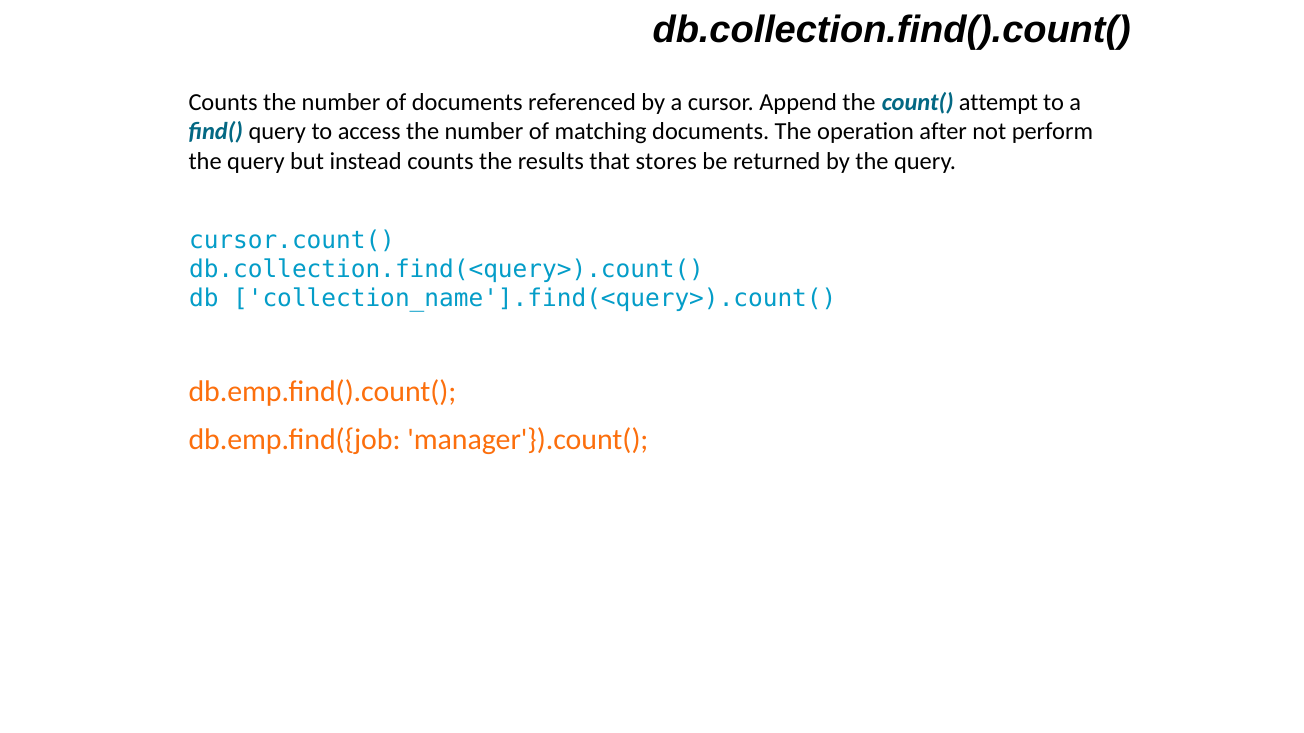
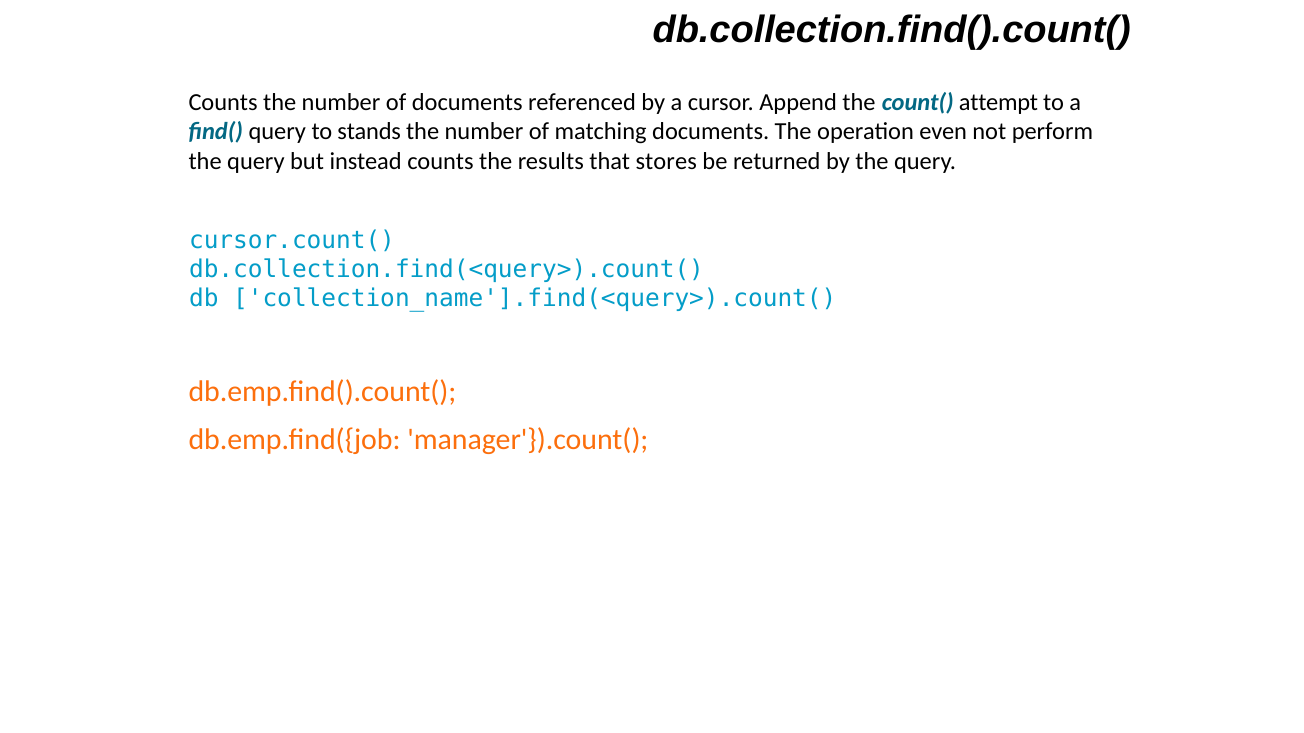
access: access -> stands
after: after -> even
